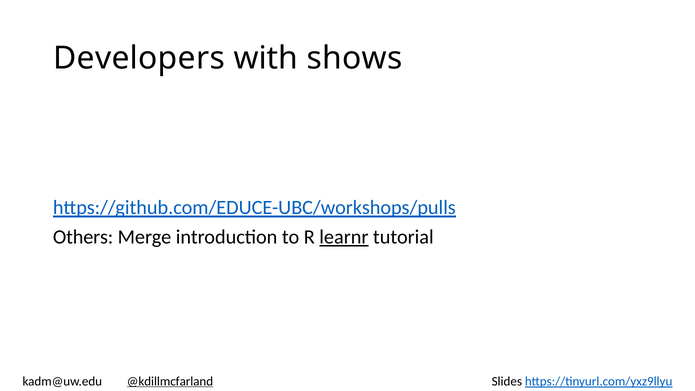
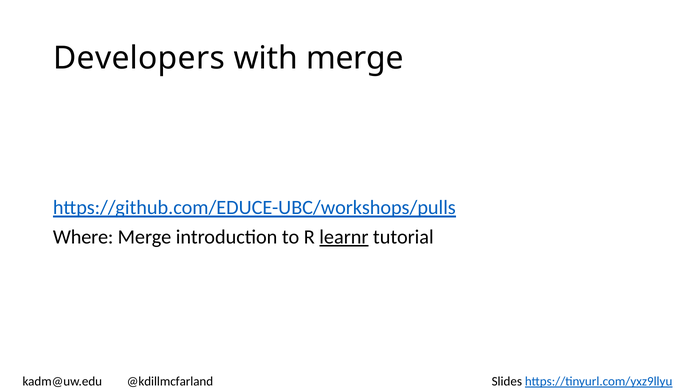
with shows: shows -> merge
Others: Others -> Where
@kdillmcfarland underline: present -> none
